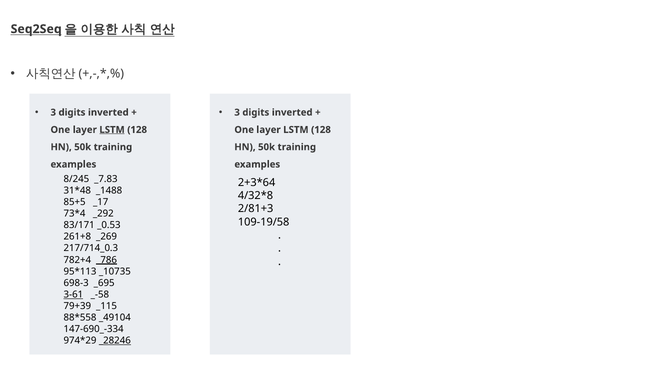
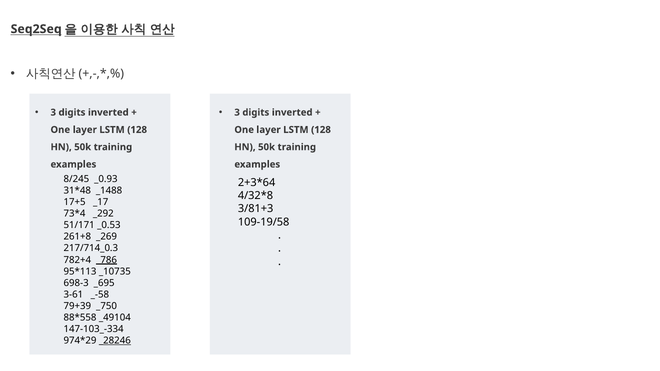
LSTM at (112, 130) underline: present -> none
_7.83: _7.83 -> _0.93
85+5: 85+5 -> 17+5
2/81+3: 2/81+3 -> 3/81+3
83/171: 83/171 -> 51/171
3-61 underline: present -> none
_115: _115 -> _750
147-690_-334: 147-690_-334 -> 147-103_-334
